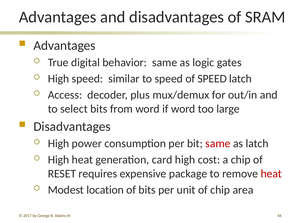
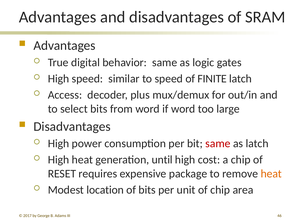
of SPEED: SPEED -> FINITE
card: card -> until
heat at (271, 174) colour: red -> orange
